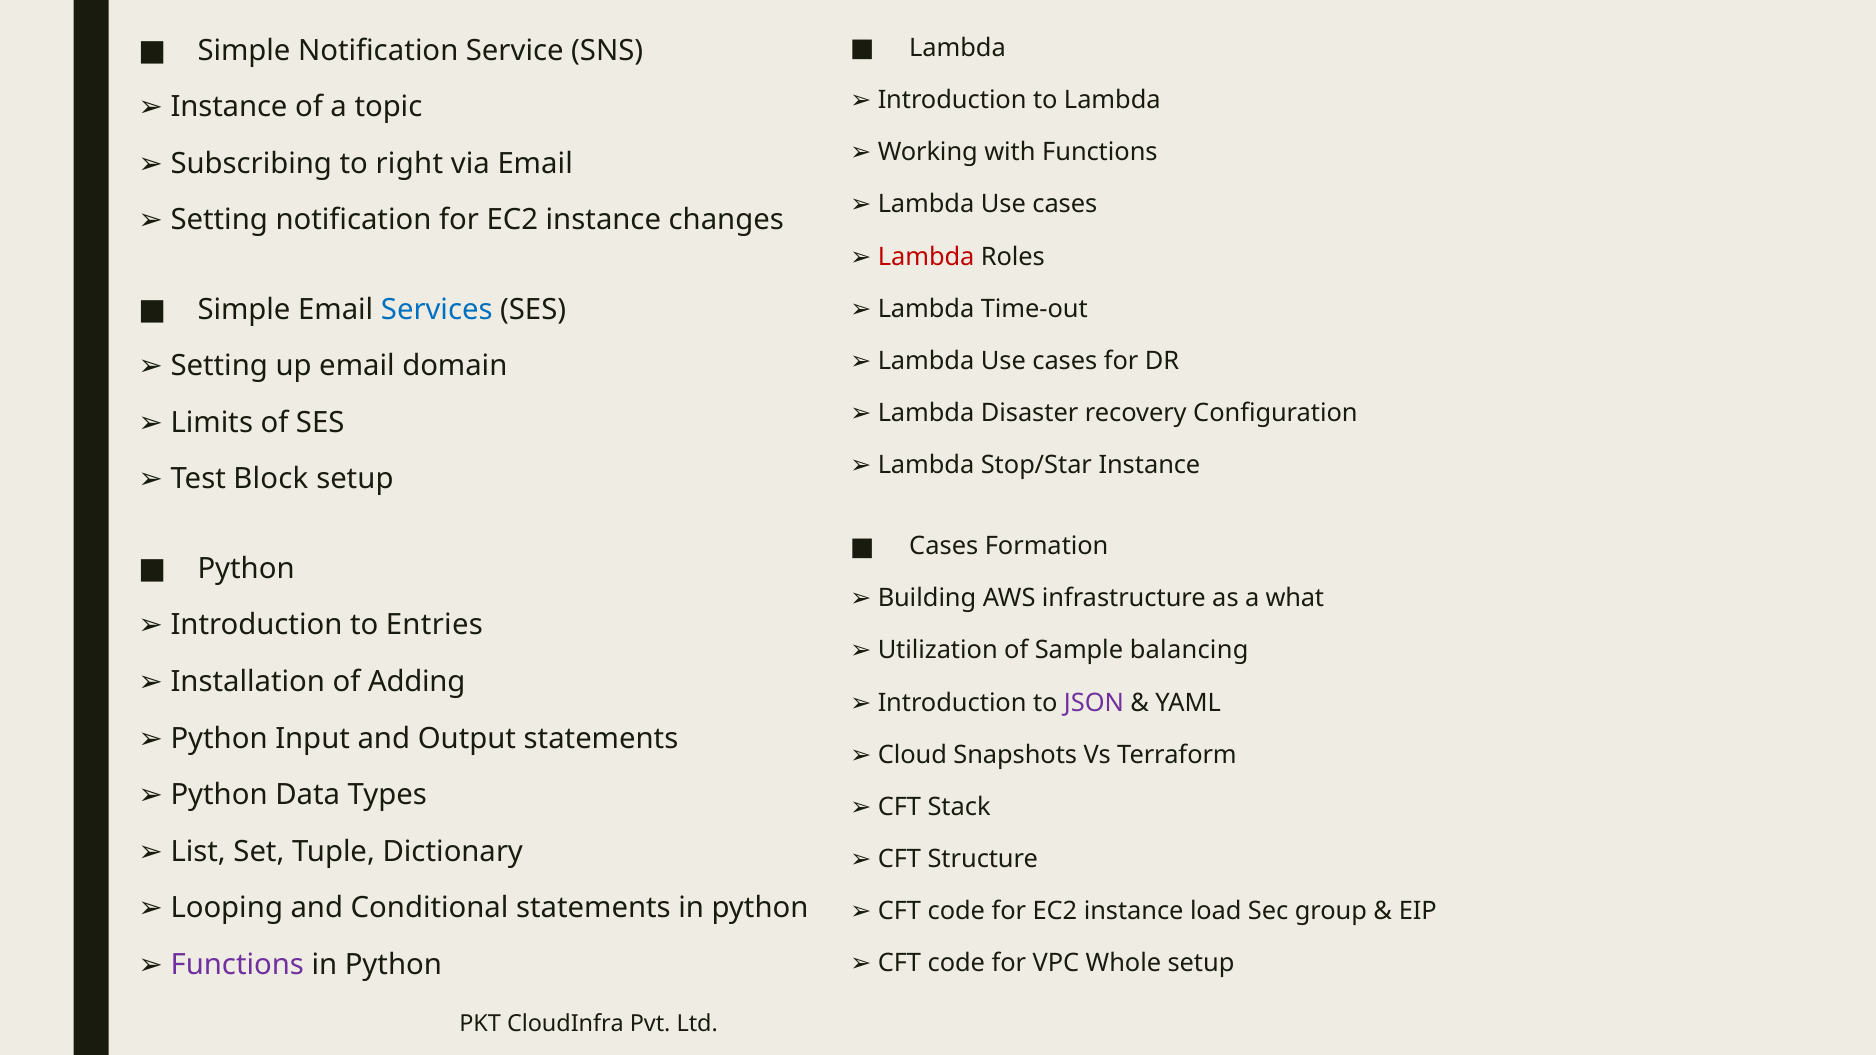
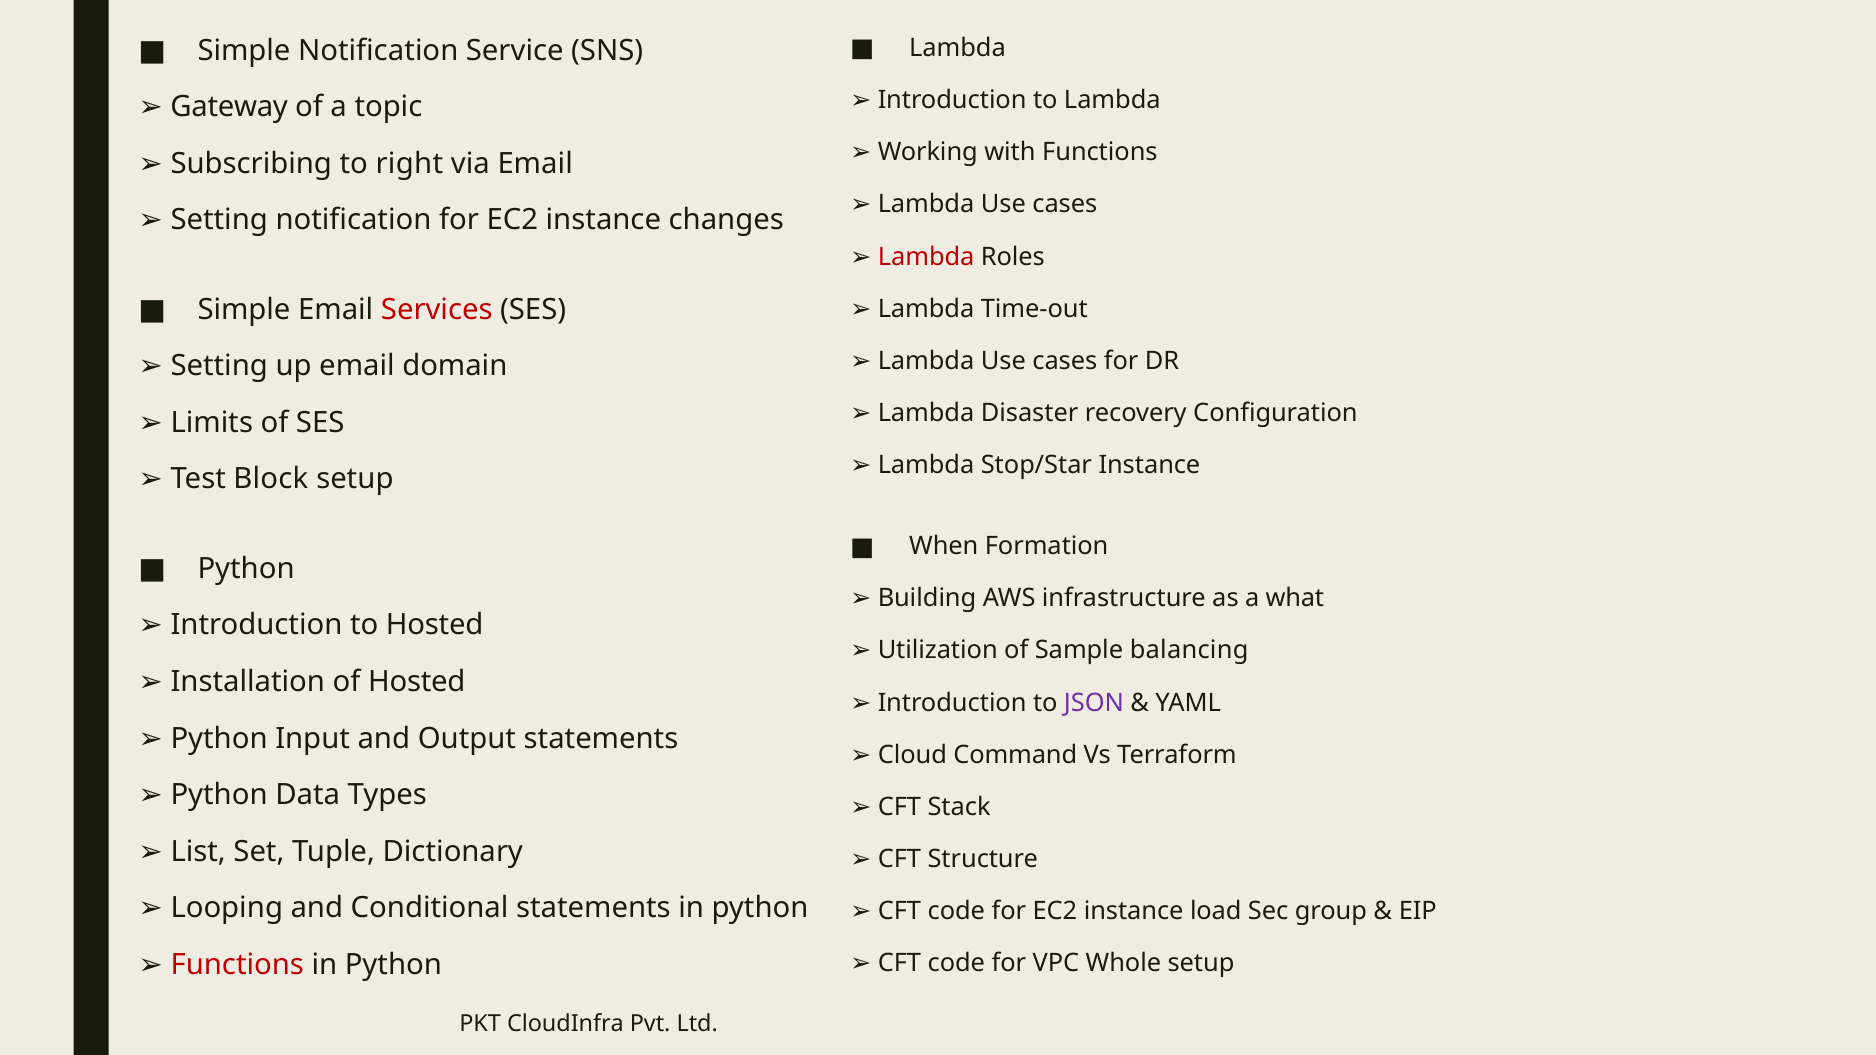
Instance at (229, 107): Instance -> Gateway
Services colour: blue -> red
Cases at (944, 546): Cases -> When
to Entries: Entries -> Hosted
of Adding: Adding -> Hosted
Snapshots: Snapshots -> Command
Functions at (237, 965) colour: purple -> red
